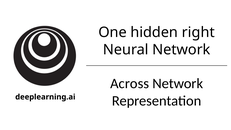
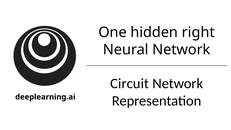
Across: Across -> Circuit
